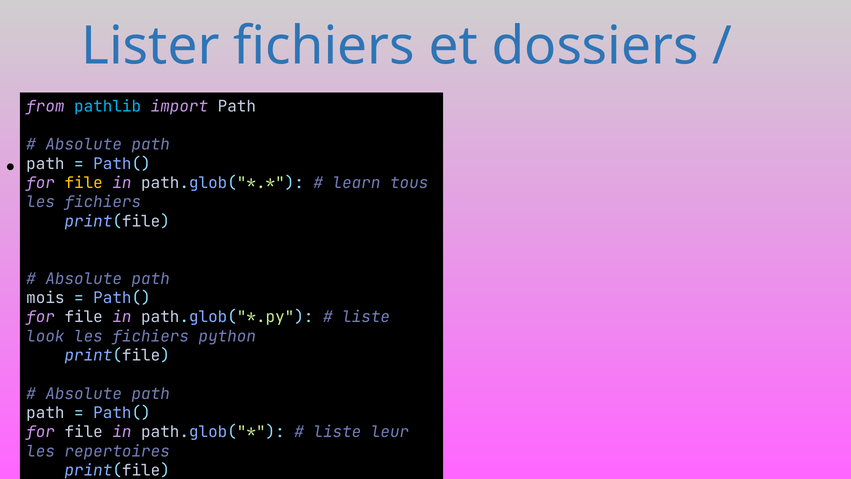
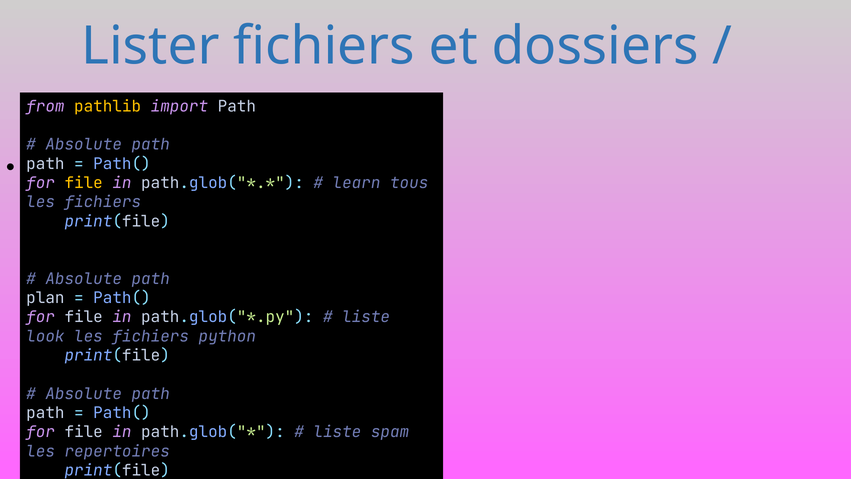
pathlib colour: light blue -> yellow
mois: mois -> plan
leur: leur -> spam
